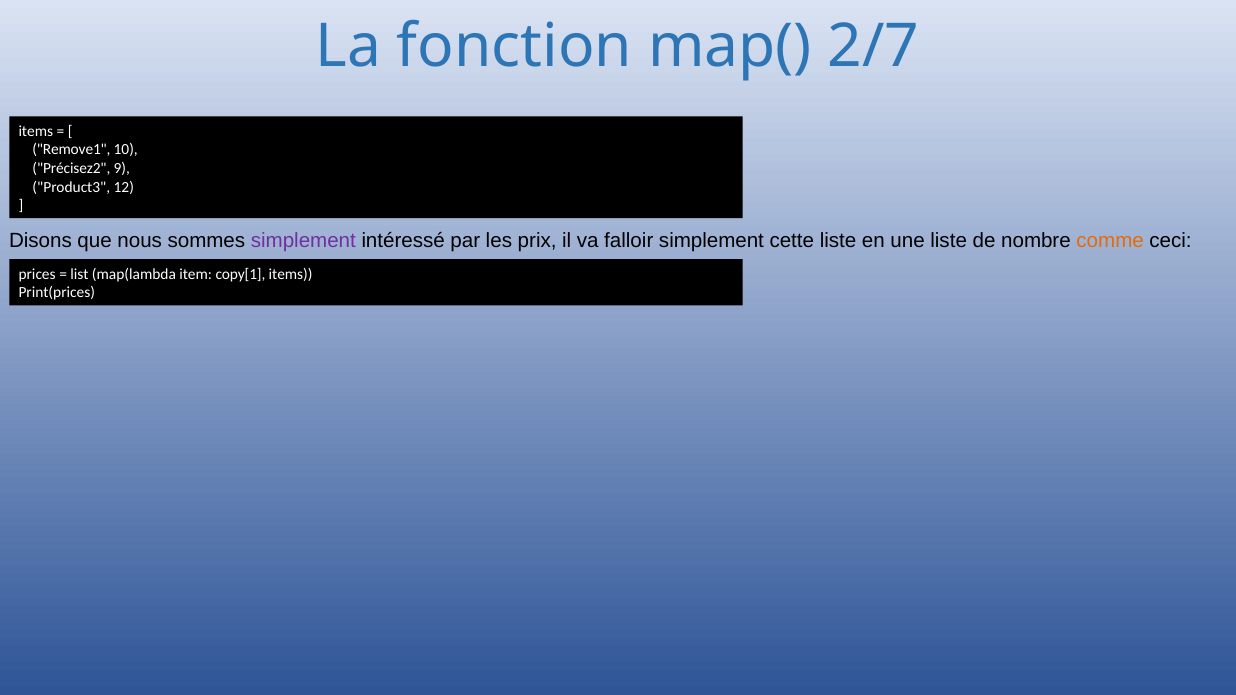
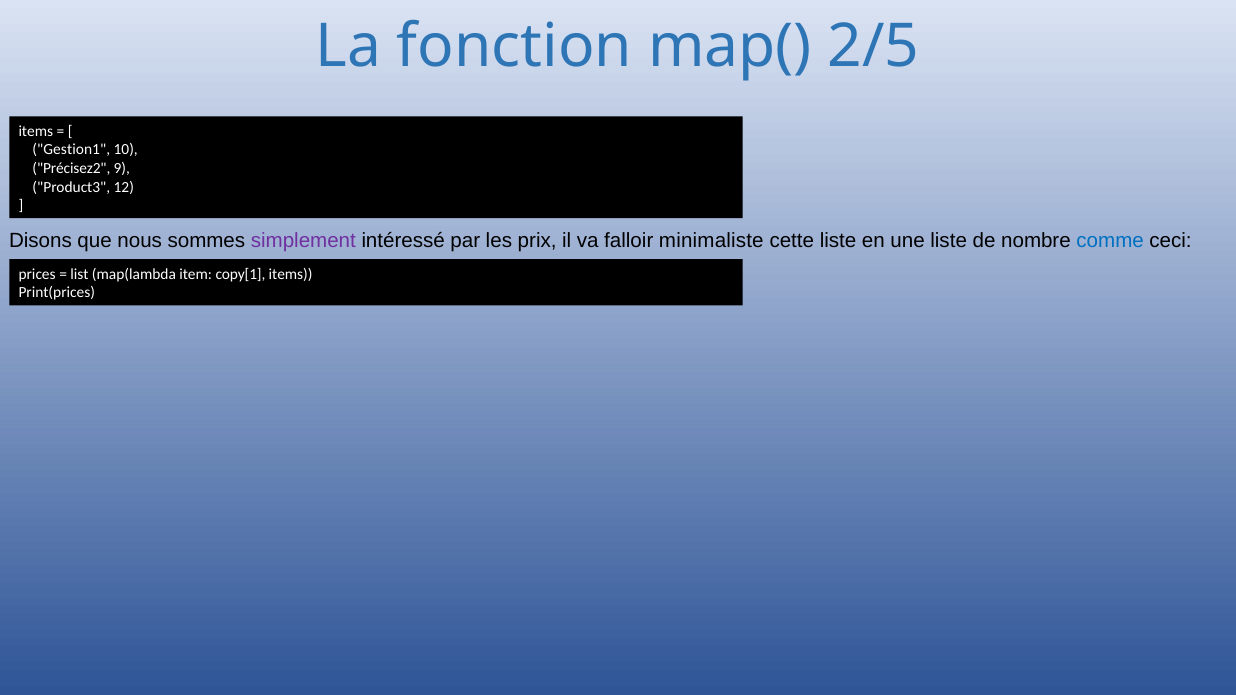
2/7: 2/7 -> 2/5
Remove1: Remove1 -> Gestion1
falloir simplement: simplement -> minimaliste
comme colour: orange -> blue
